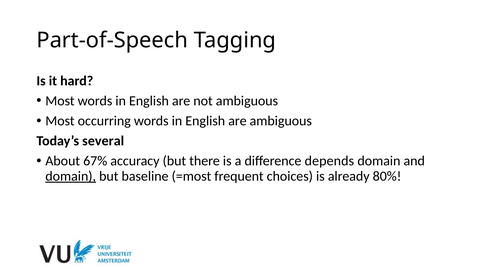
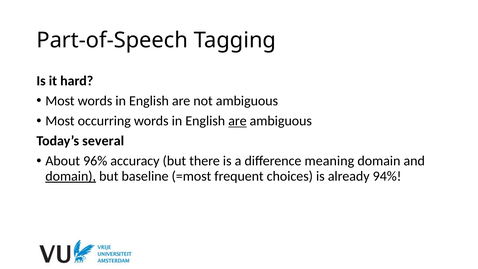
are at (237, 121) underline: none -> present
67%: 67% -> 96%
depends: depends -> meaning
80%: 80% -> 94%
